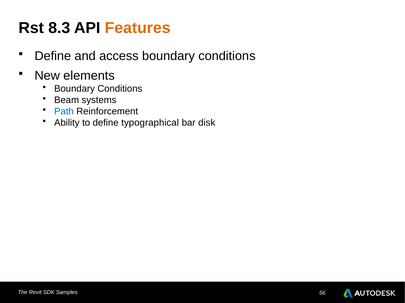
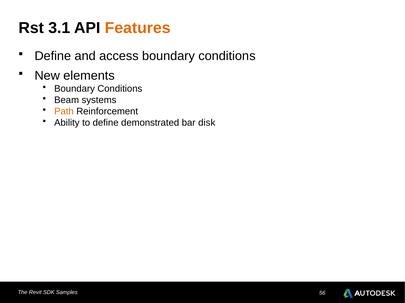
8.3: 8.3 -> 3.1
Path colour: blue -> orange
typographical: typographical -> demonstrated
